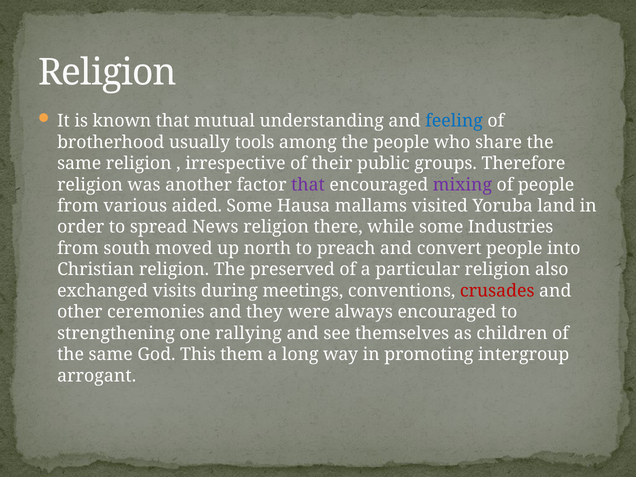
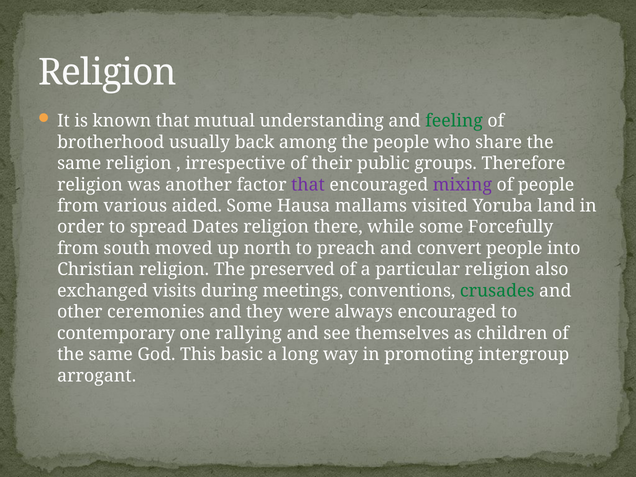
feeling colour: blue -> green
tools: tools -> back
News: News -> Dates
Industries: Industries -> Forcefully
crusades colour: red -> green
strengthening: strengthening -> contemporary
them: them -> basic
